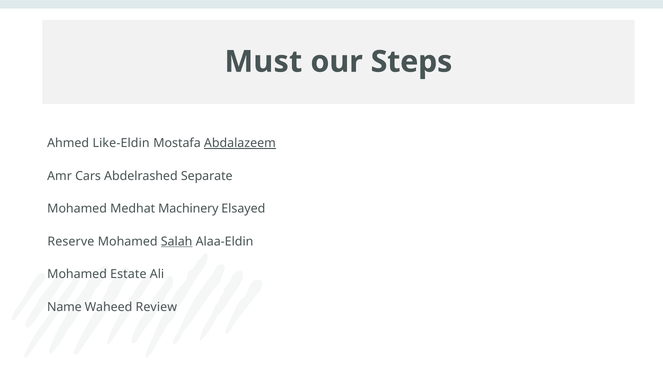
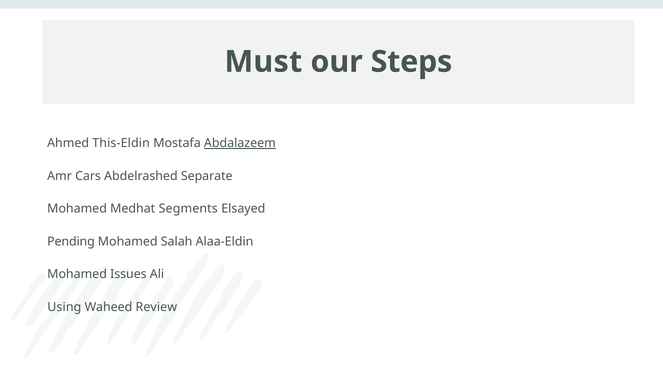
Like-Eldin: Like-Eldin -> This-Eldin
Machinery: Machinery -> Segments
Reserve: Reserve -> Pending
Salah underline: present -> none
Estate: Estate -> Issues
Name: Name -> Using
